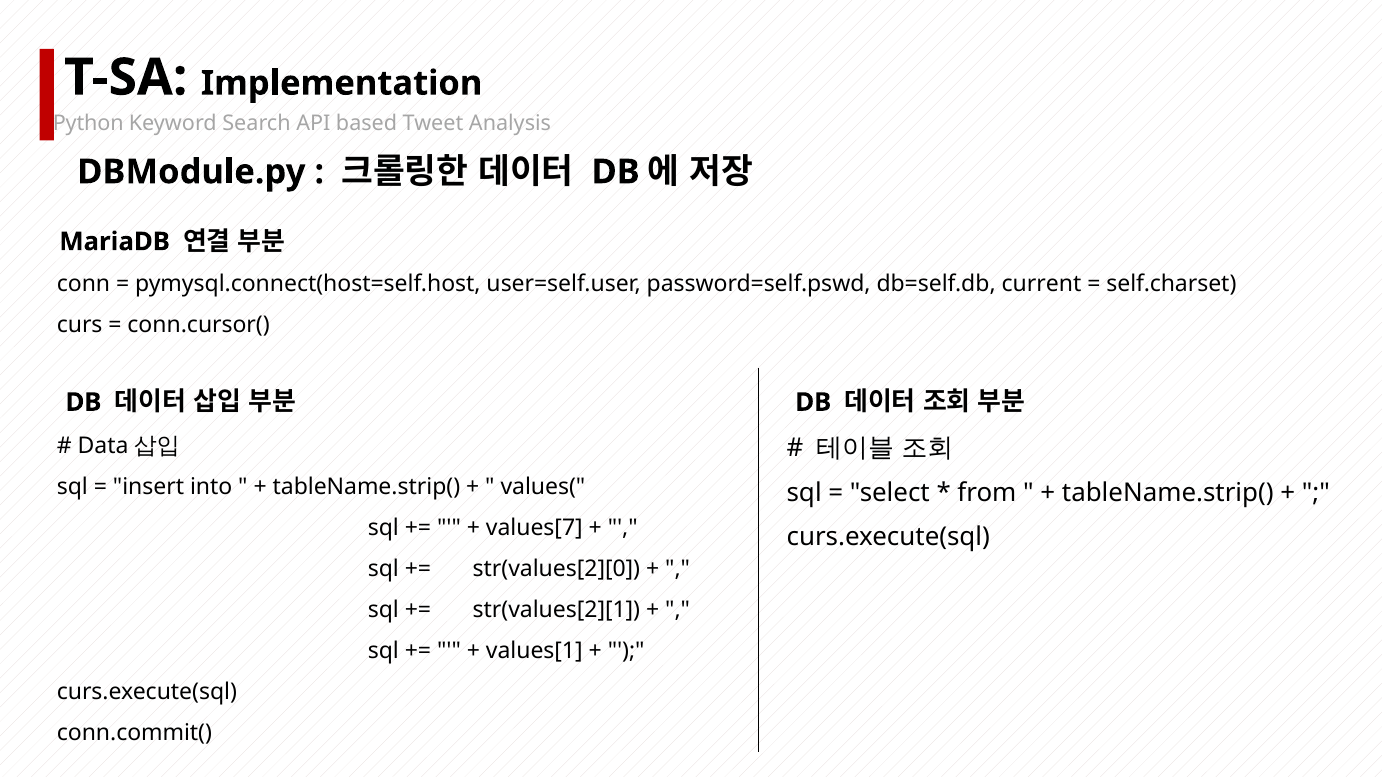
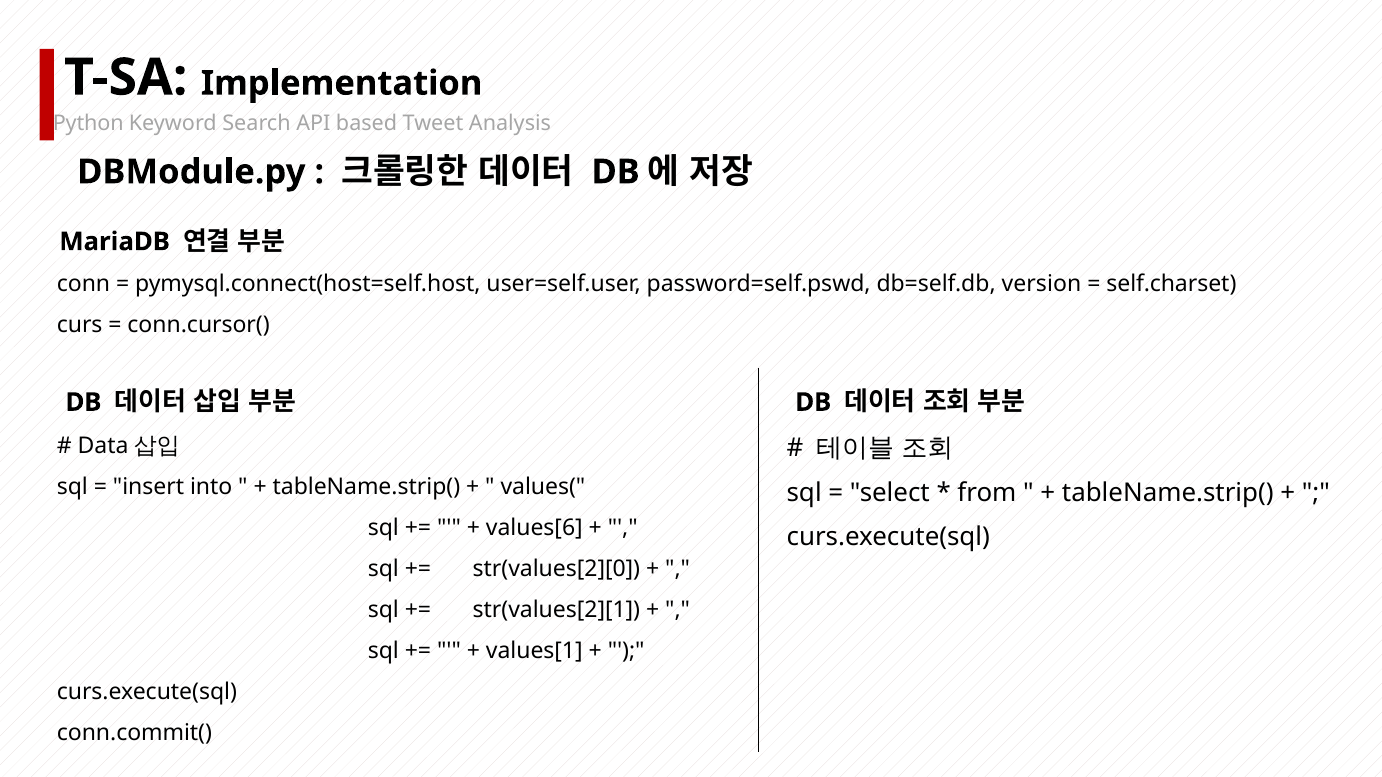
current: current -> version
values[7: values[7 -> values[6
